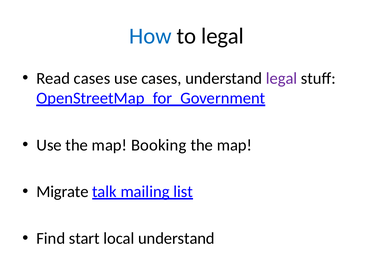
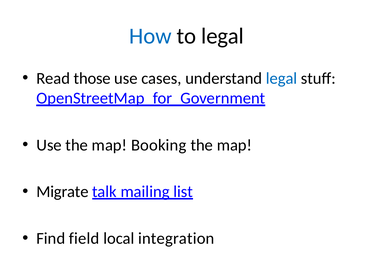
Read cases: cases -> those
legal at (282, 78) colour: purple -> blue
start: start -> field
local understand: understand -> integration
